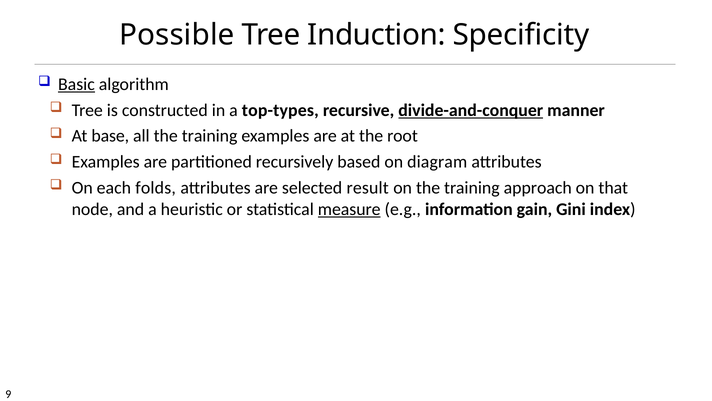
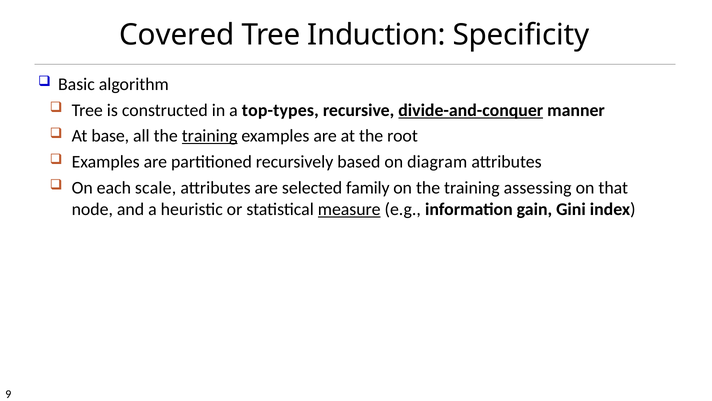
Possible: Possible -> Covered
Basic underline: present -> none
training at (210, 136) underline: none -> present
folds: folds -> scale
result: result -> family
approach: approach -> assessing
